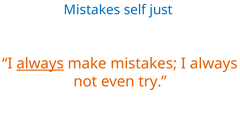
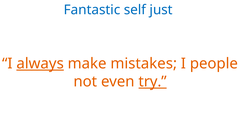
Mistakes at (92, 10): Mistakes -> Fantastic
mistakes I always: always -> people
try underline: none -> present
